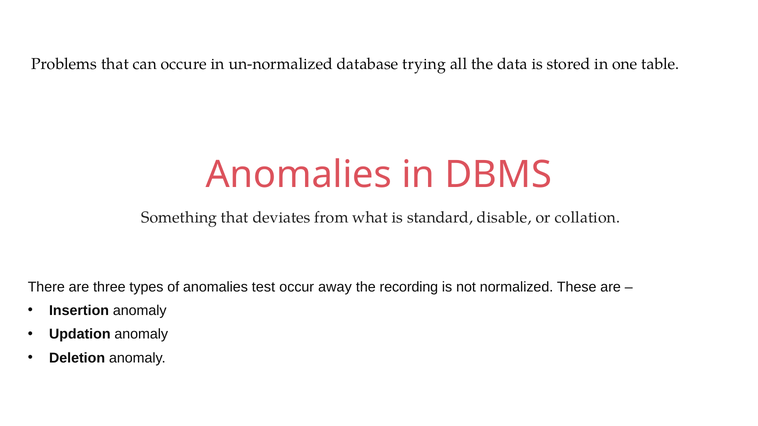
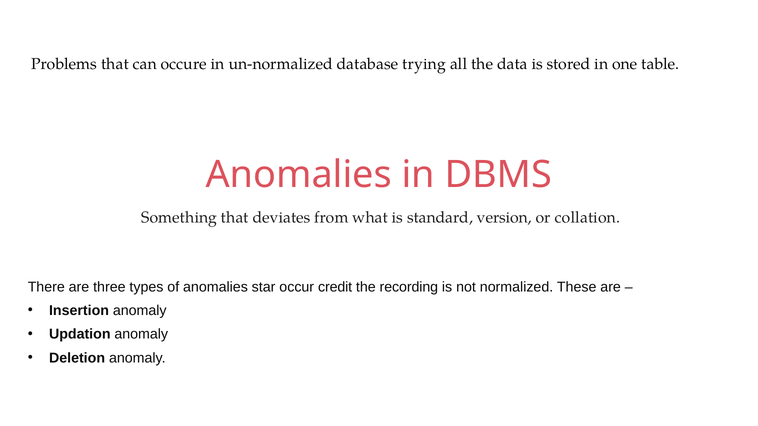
disable: disable -> version
test: test -> star
away: away -> credit
